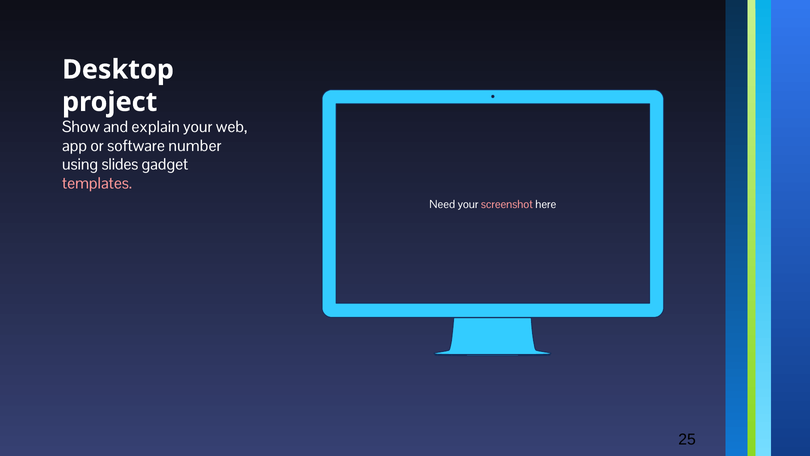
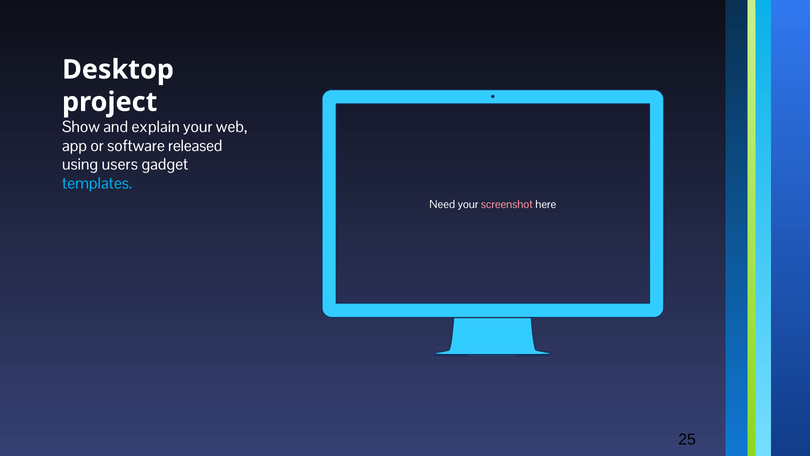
number: number -> released
slides: slides -> users
templates colour: pink -> light blue
